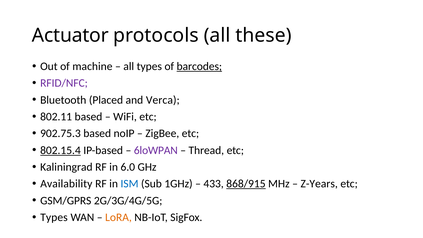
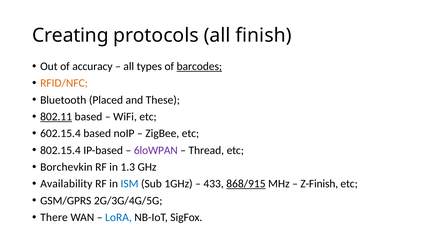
Actuator: Actuator -> Creating
these: these -> finish
machine: machine -> accuracy
RFID/NFC colour: purple -> orange
Verca: Verca -> These
802.11 underline: none -> present
902.75.3: 902.75.3 -> 602.15.4
802.15.4 underline: present -> none
Kaliningrad: Kaliningrad -> Borchevkin
6.0: 6.0 -> 1.3
Z-Years: Z-Years -> Z-Finish
Types at (54, 217): Types -> There
LoRA colour: orange -> blue
